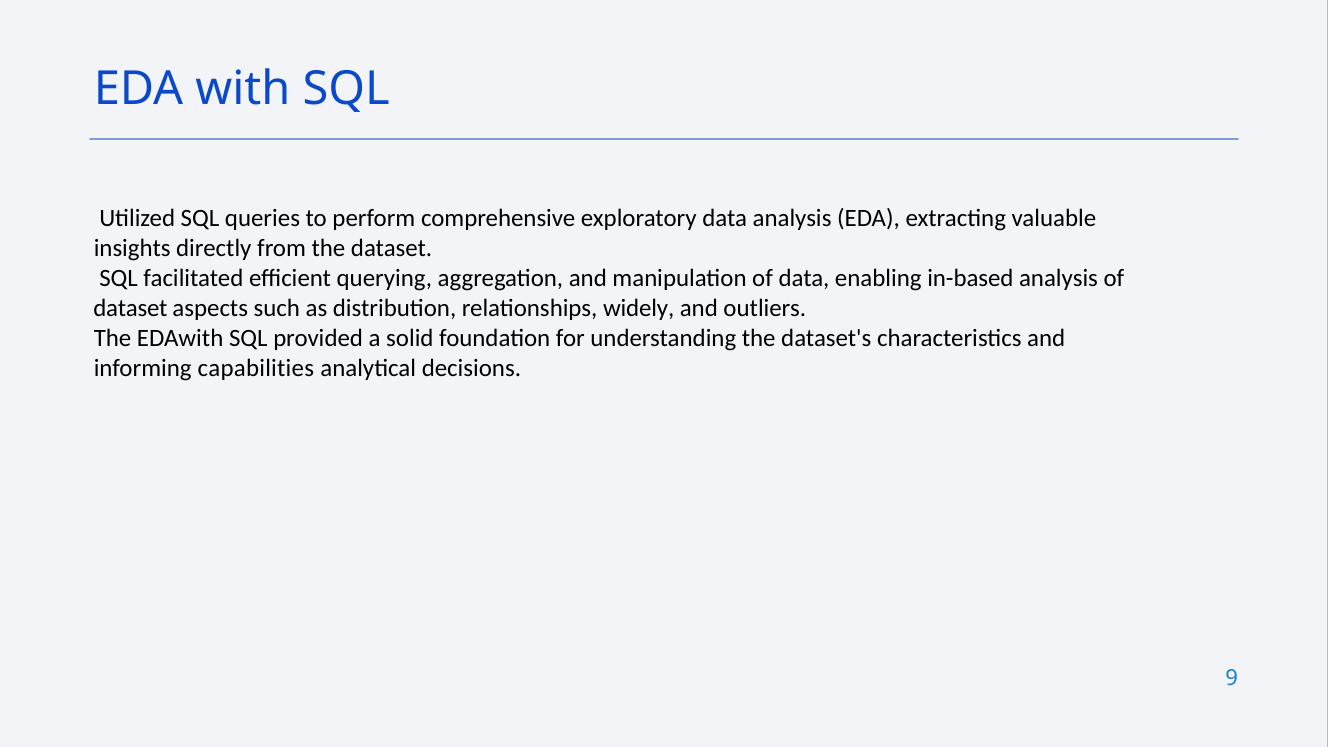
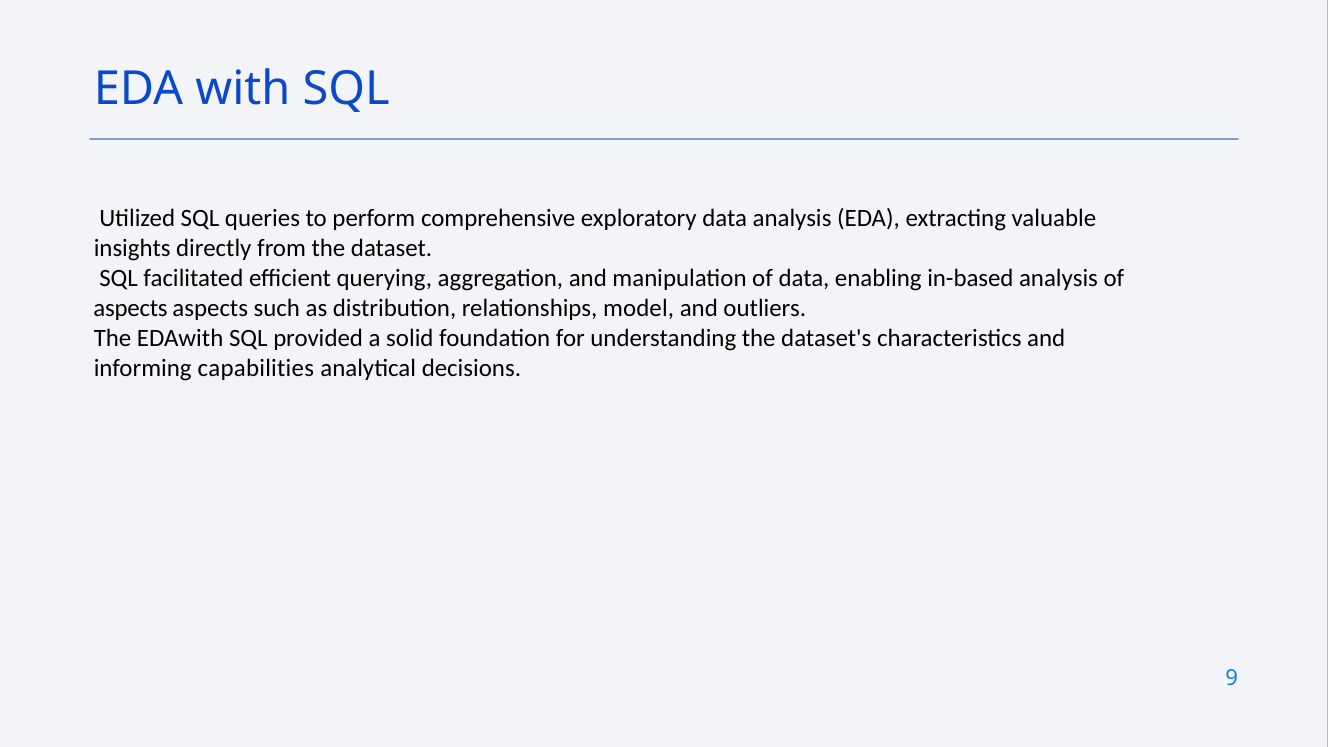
dataset at (130, 308): dataset -> aspects
widely: widely -> model
